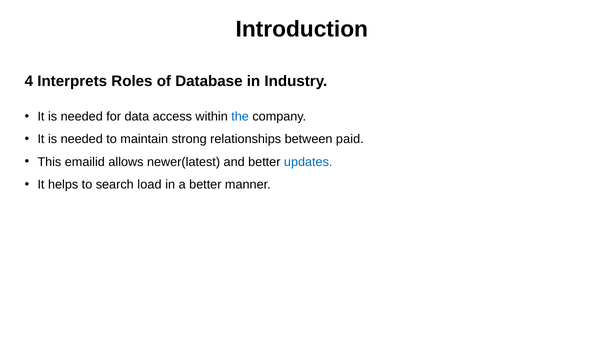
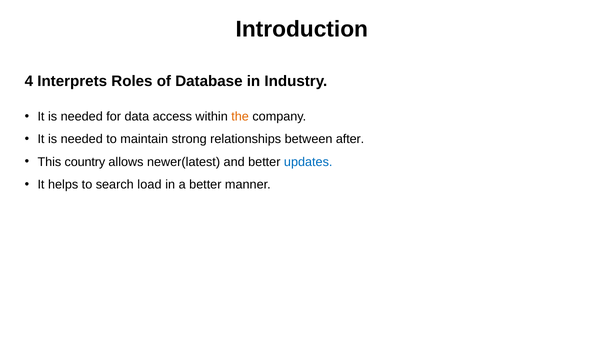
the colour: blue -> orange
paid: paid -> after
emailid: emailid -> country
